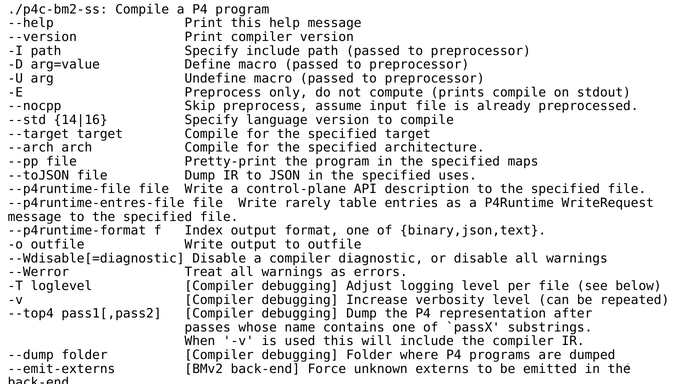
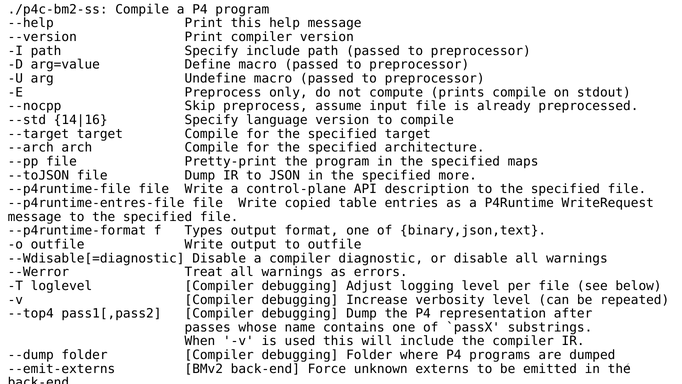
uses: uses -> more
rarely: rarely -> copied
Index: Index -> Types
